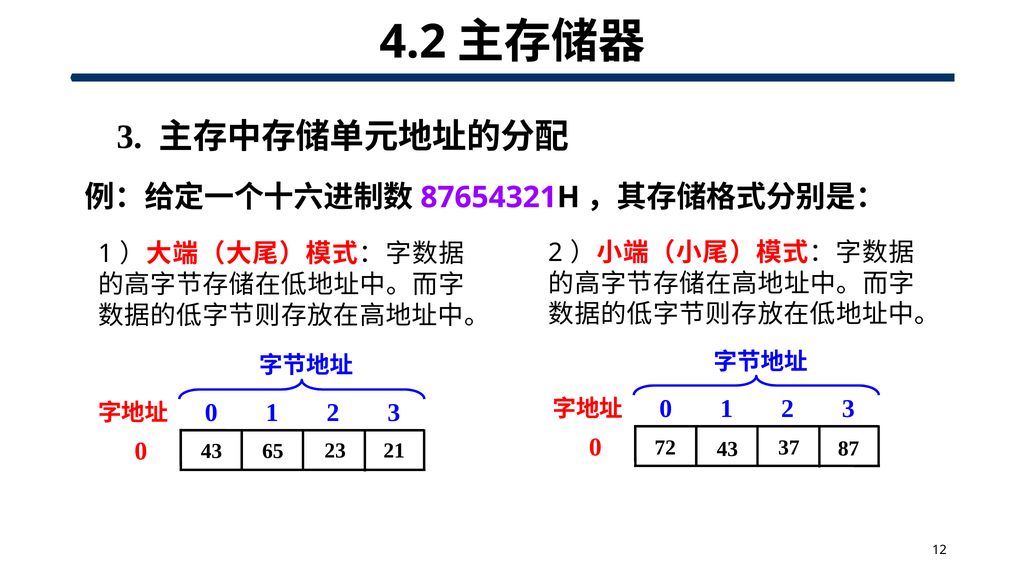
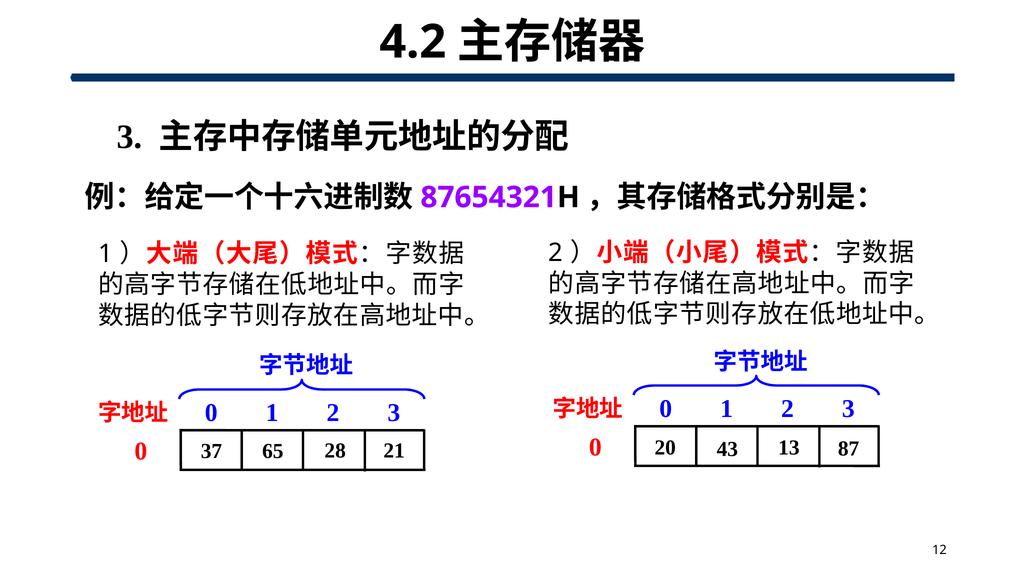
72: 72 -> 20
37: 37 -> 13
0 43: 43 -> 37
23: 23 -> 28
